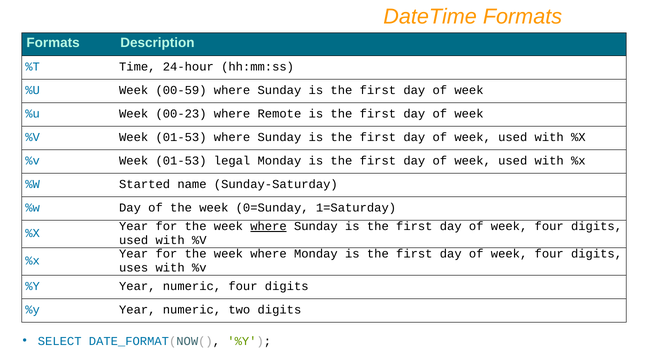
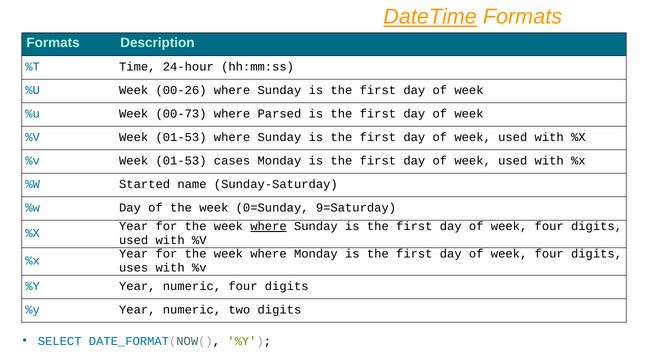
DateTime underline: none -> present
00-59: 00-59 -> 00-26
00-23: 00-23 -> 00-73
Remote: Remote -> Parsed
legal: legal -> cases
1=Saturday: 1=Saturday -> 9=Saturday
